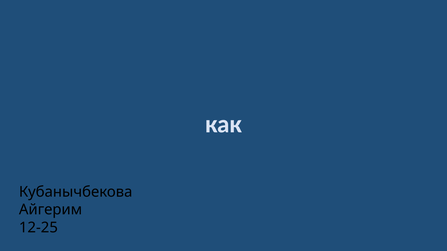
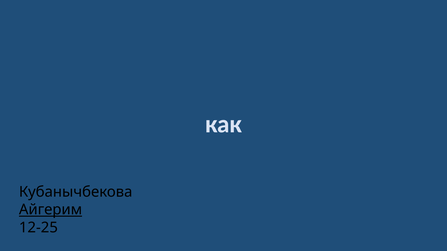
Айгерим underline: none -> present
